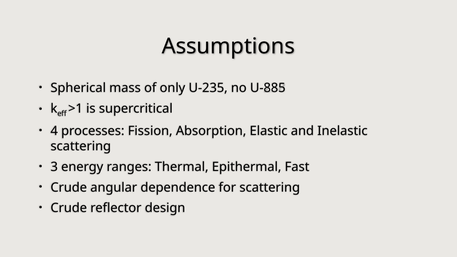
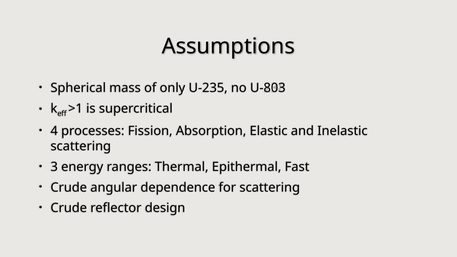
U-885: U-885 -> U-803
